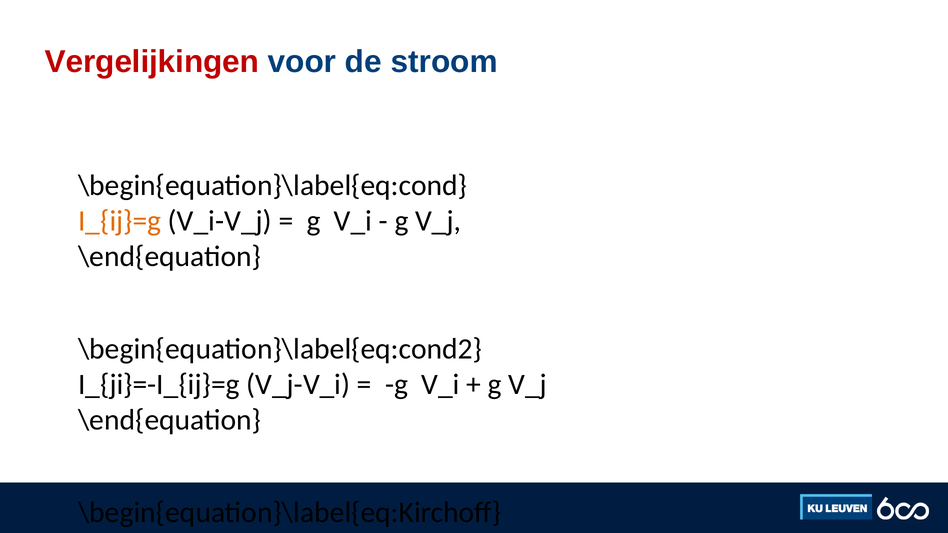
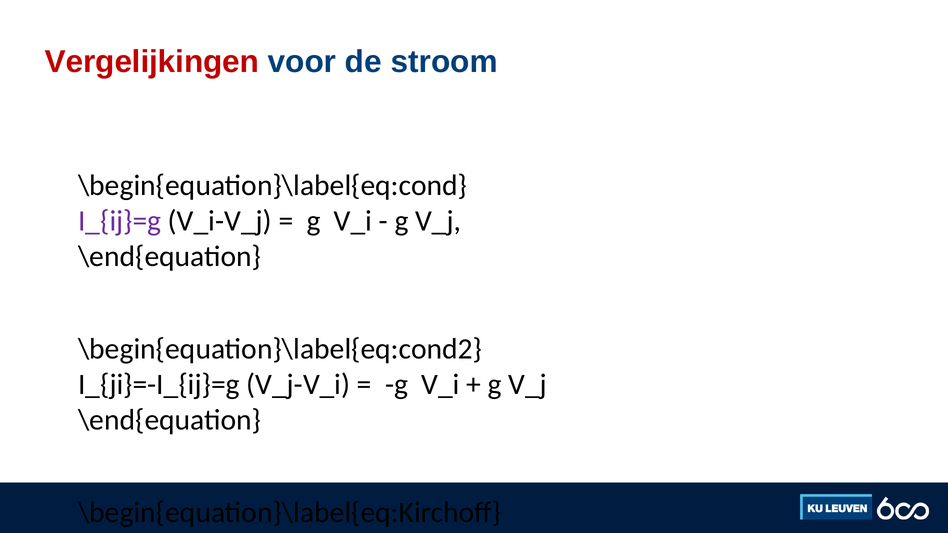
I_{ij}=g colour: orange -> purple
